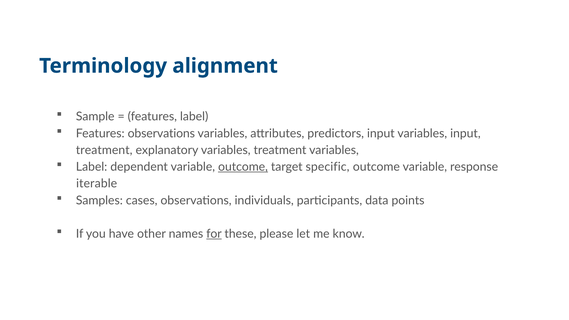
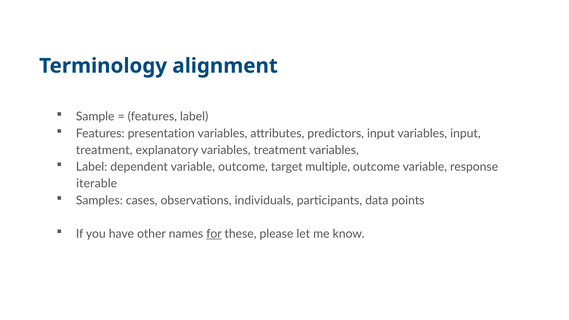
Features observations: observations -> presentation
outcome at (243, 167) underline: present -> none
specific: specific -> multiple
